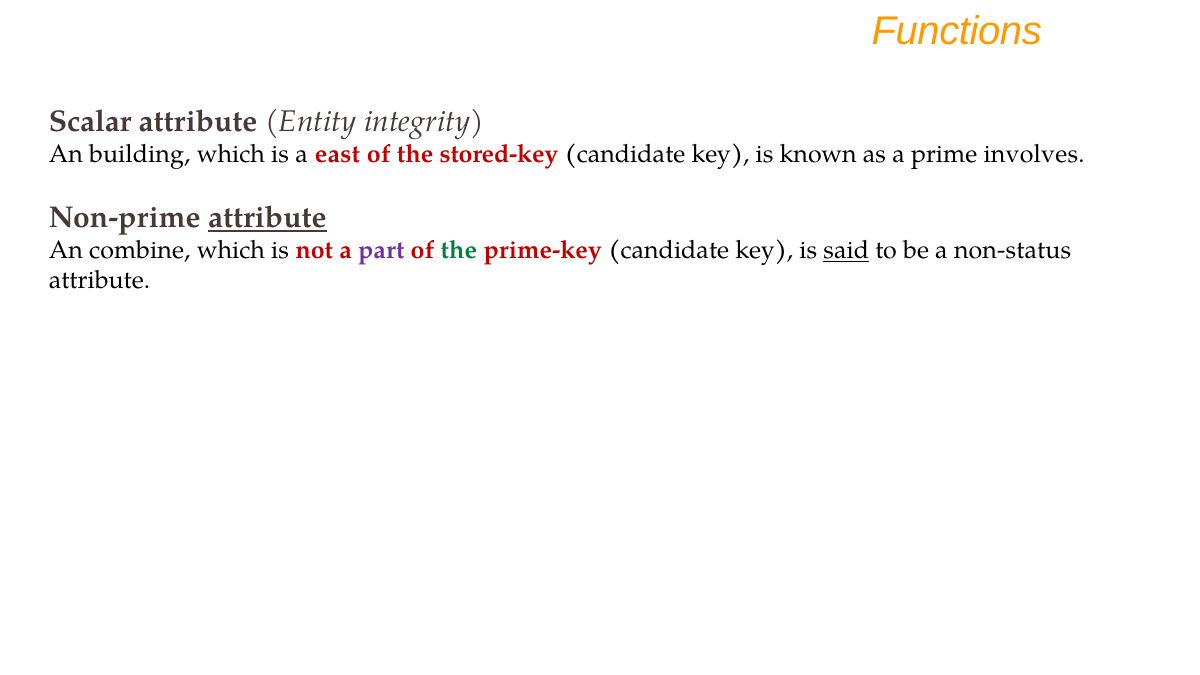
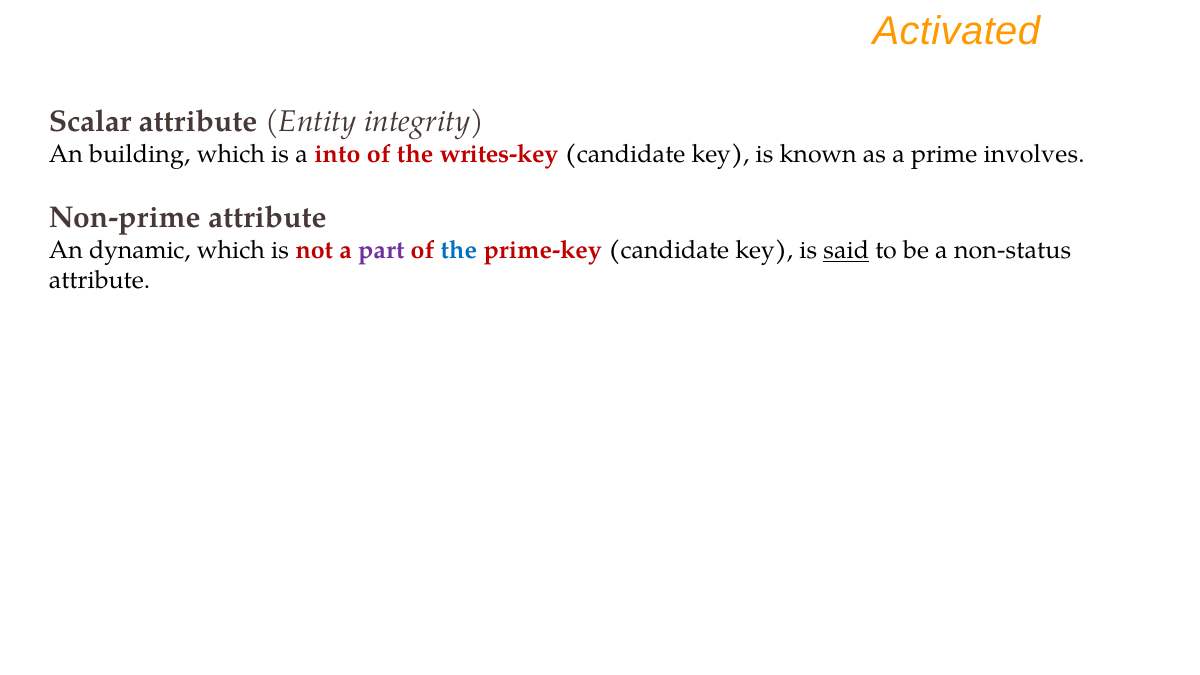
Functions: Functions -> Activated
east: east -> into
stored-key: stored-key -> writes-key
attribute at (267, 218) underline: present -> none
combine: combine -> dynamic
the at (459, 251) colour: green -> blue
